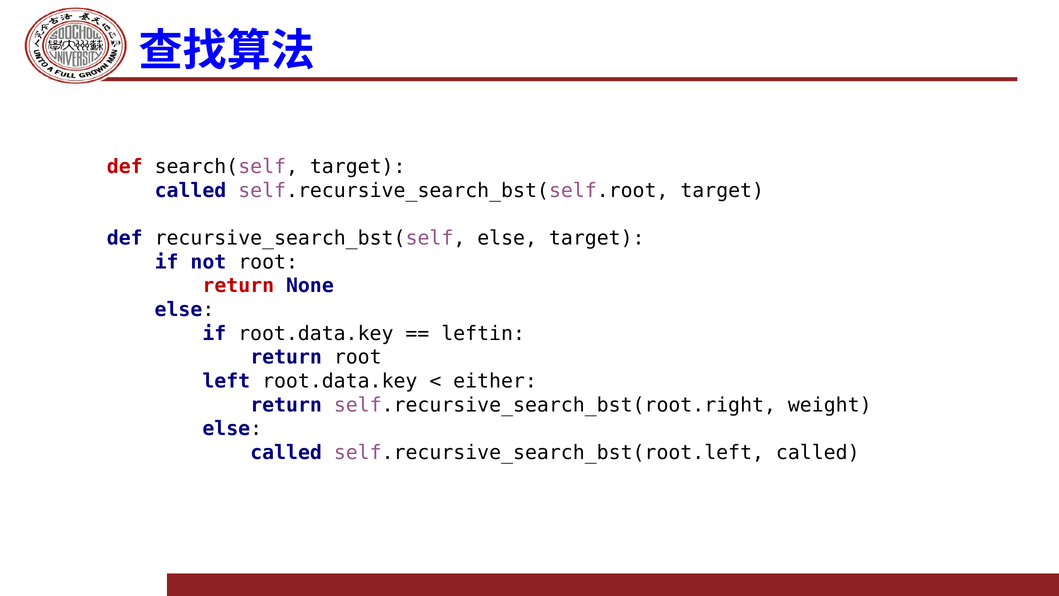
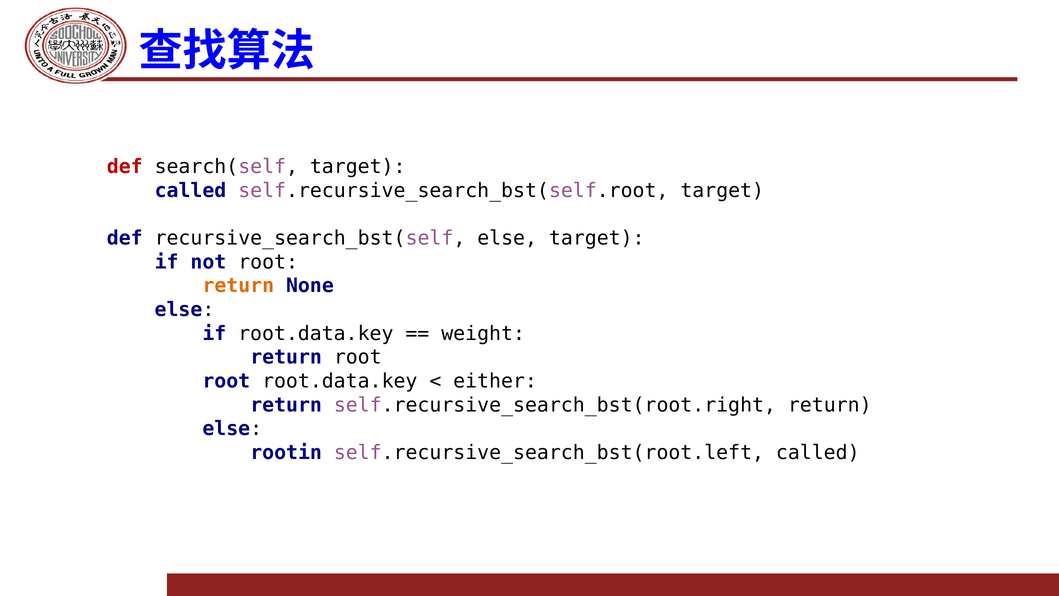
return at (238, 286) colour: red -> orange
leftin: leftin -> weight
left at (226, 381): left -> root
self.recursive_search_bst(root.right weight: weight -> return
called at (286, 453): called -> rootin
